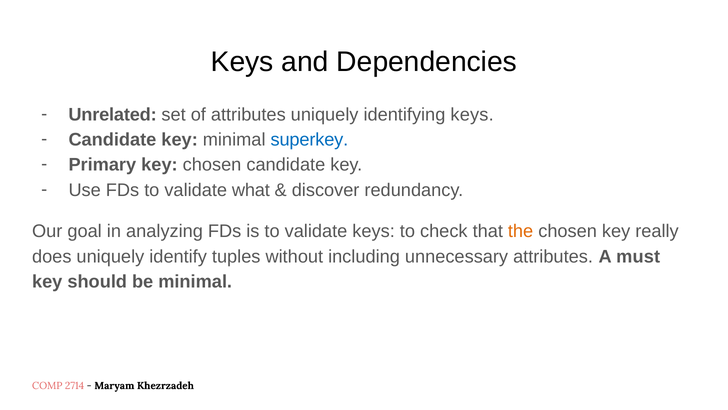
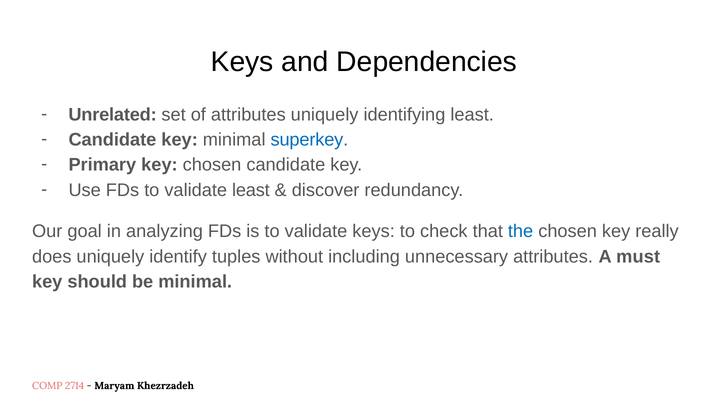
identifying keys: keys -> least
validate what: what -> least
the colour: orange -> blue
